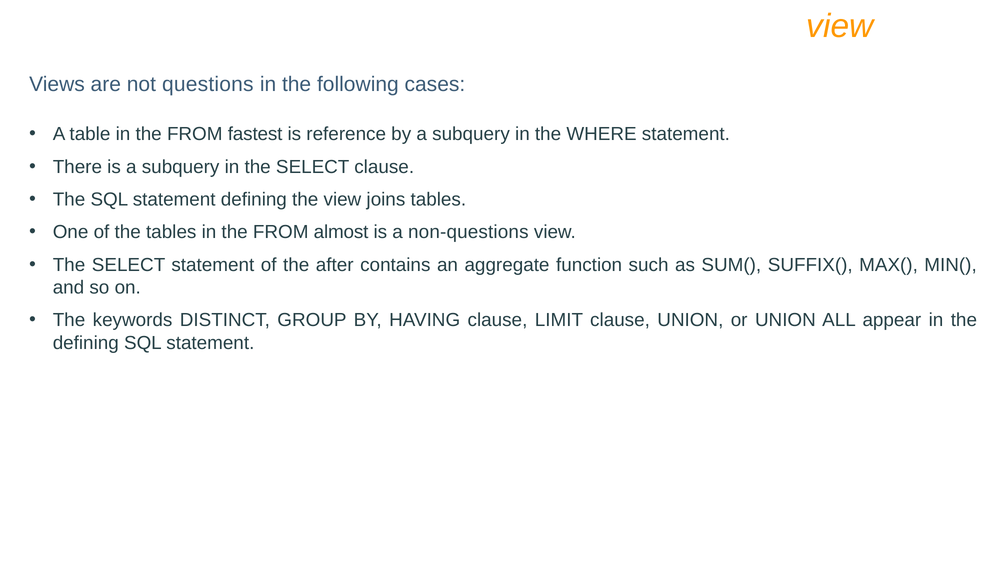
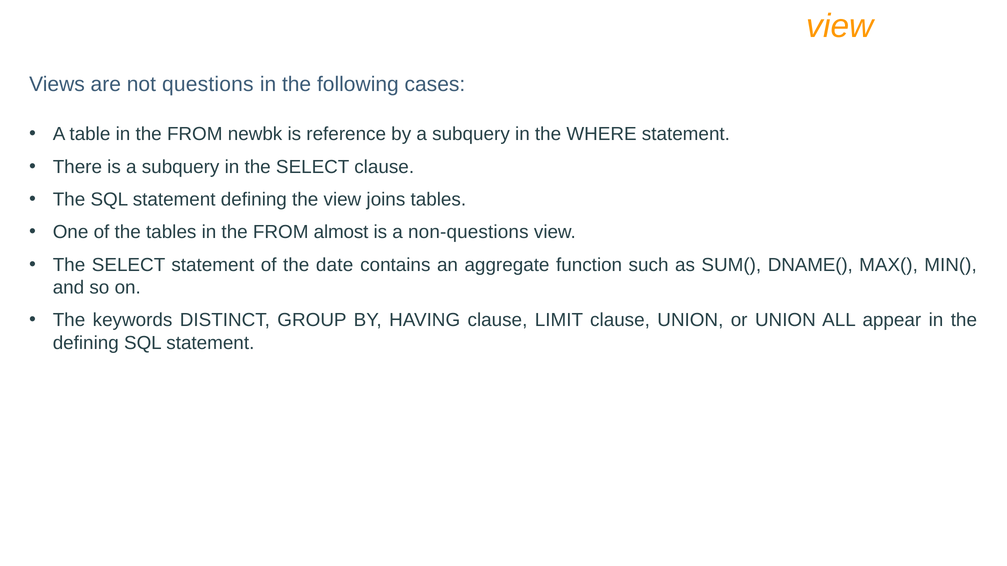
fastest: fastest -> newbk
after: after -> date
SUFFIX(: SUFFIX( -> DNAME(
